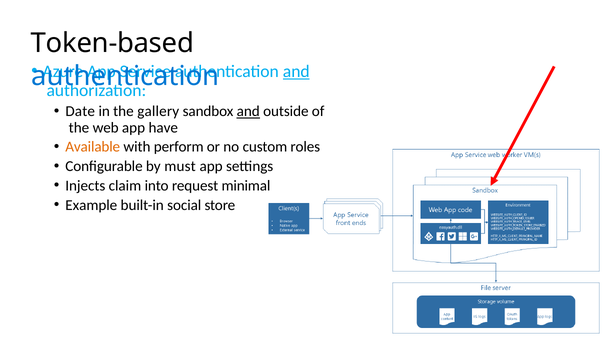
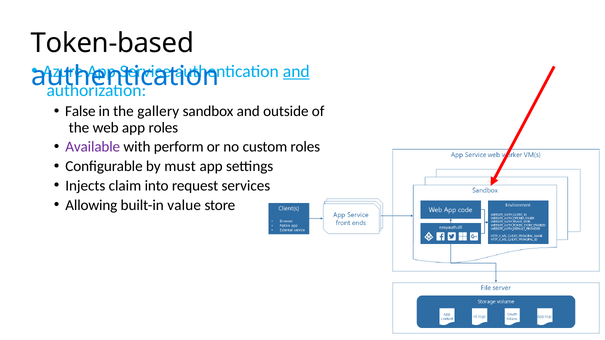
Date: Date -> False
and at (248, 112) underline: present -> none
app have: have -> roles
Available colour: orange -> purple
minimal: minimal -> services
Example: Example -> Allowing
social: social -> value
